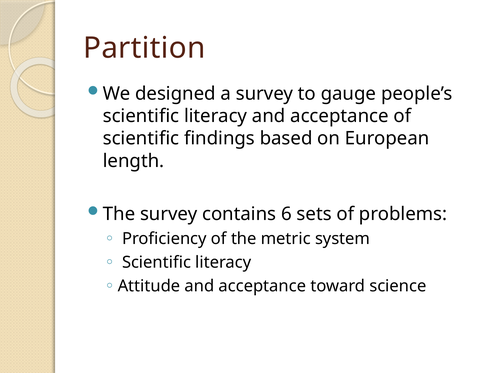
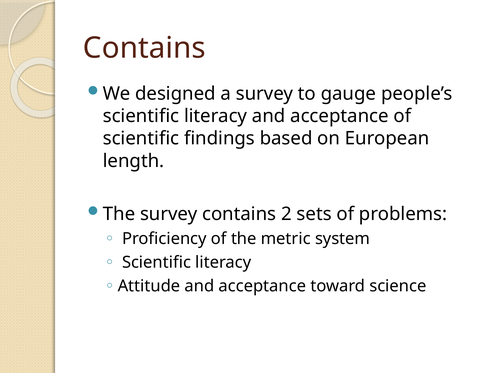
Partition at (144, 48): Partition -> Contains
6: 6 -> 2
